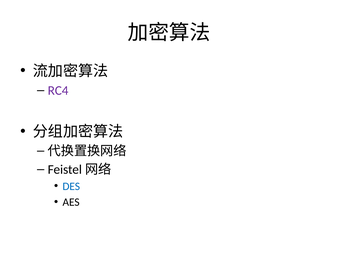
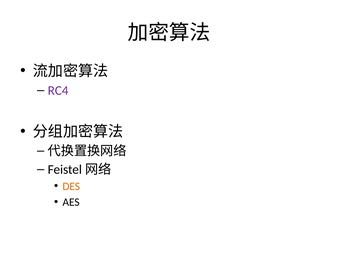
DES colour: blue -> orange
